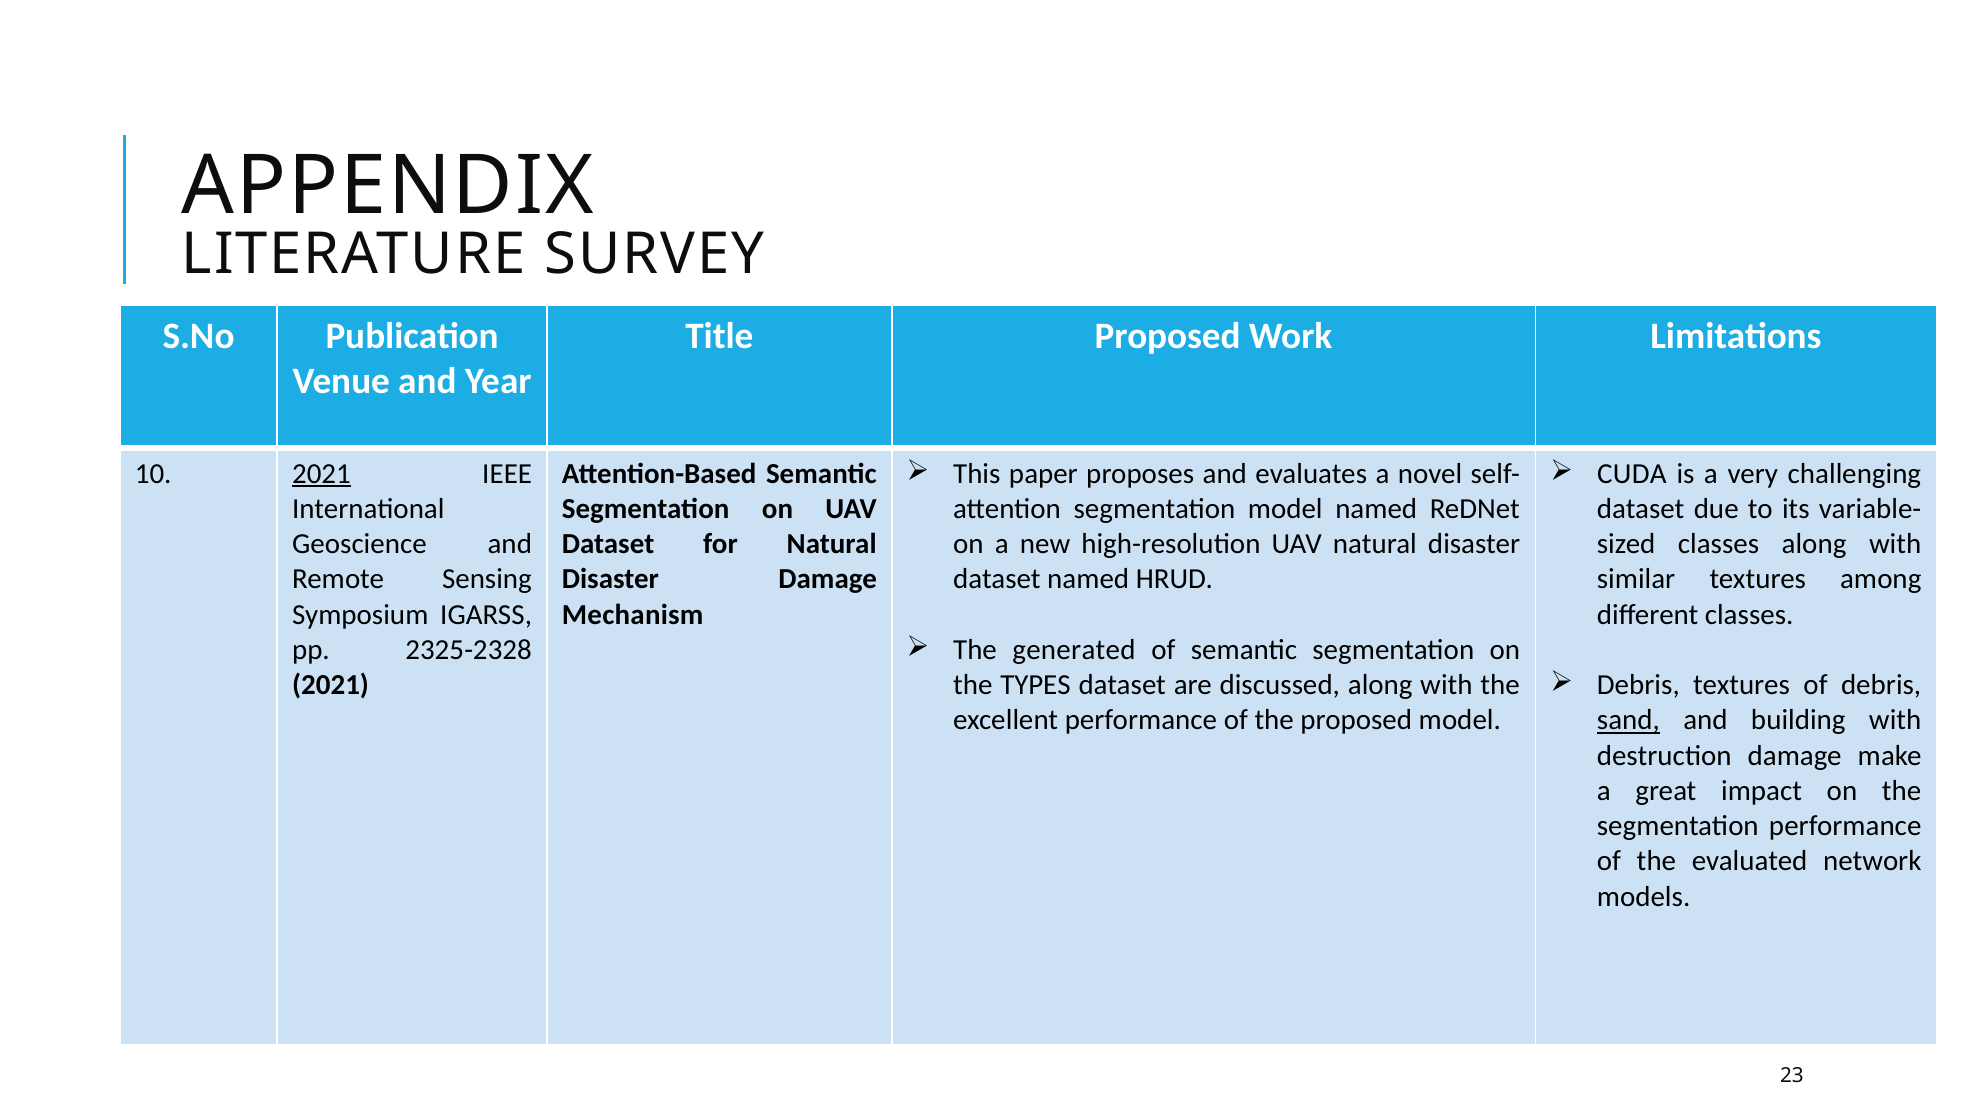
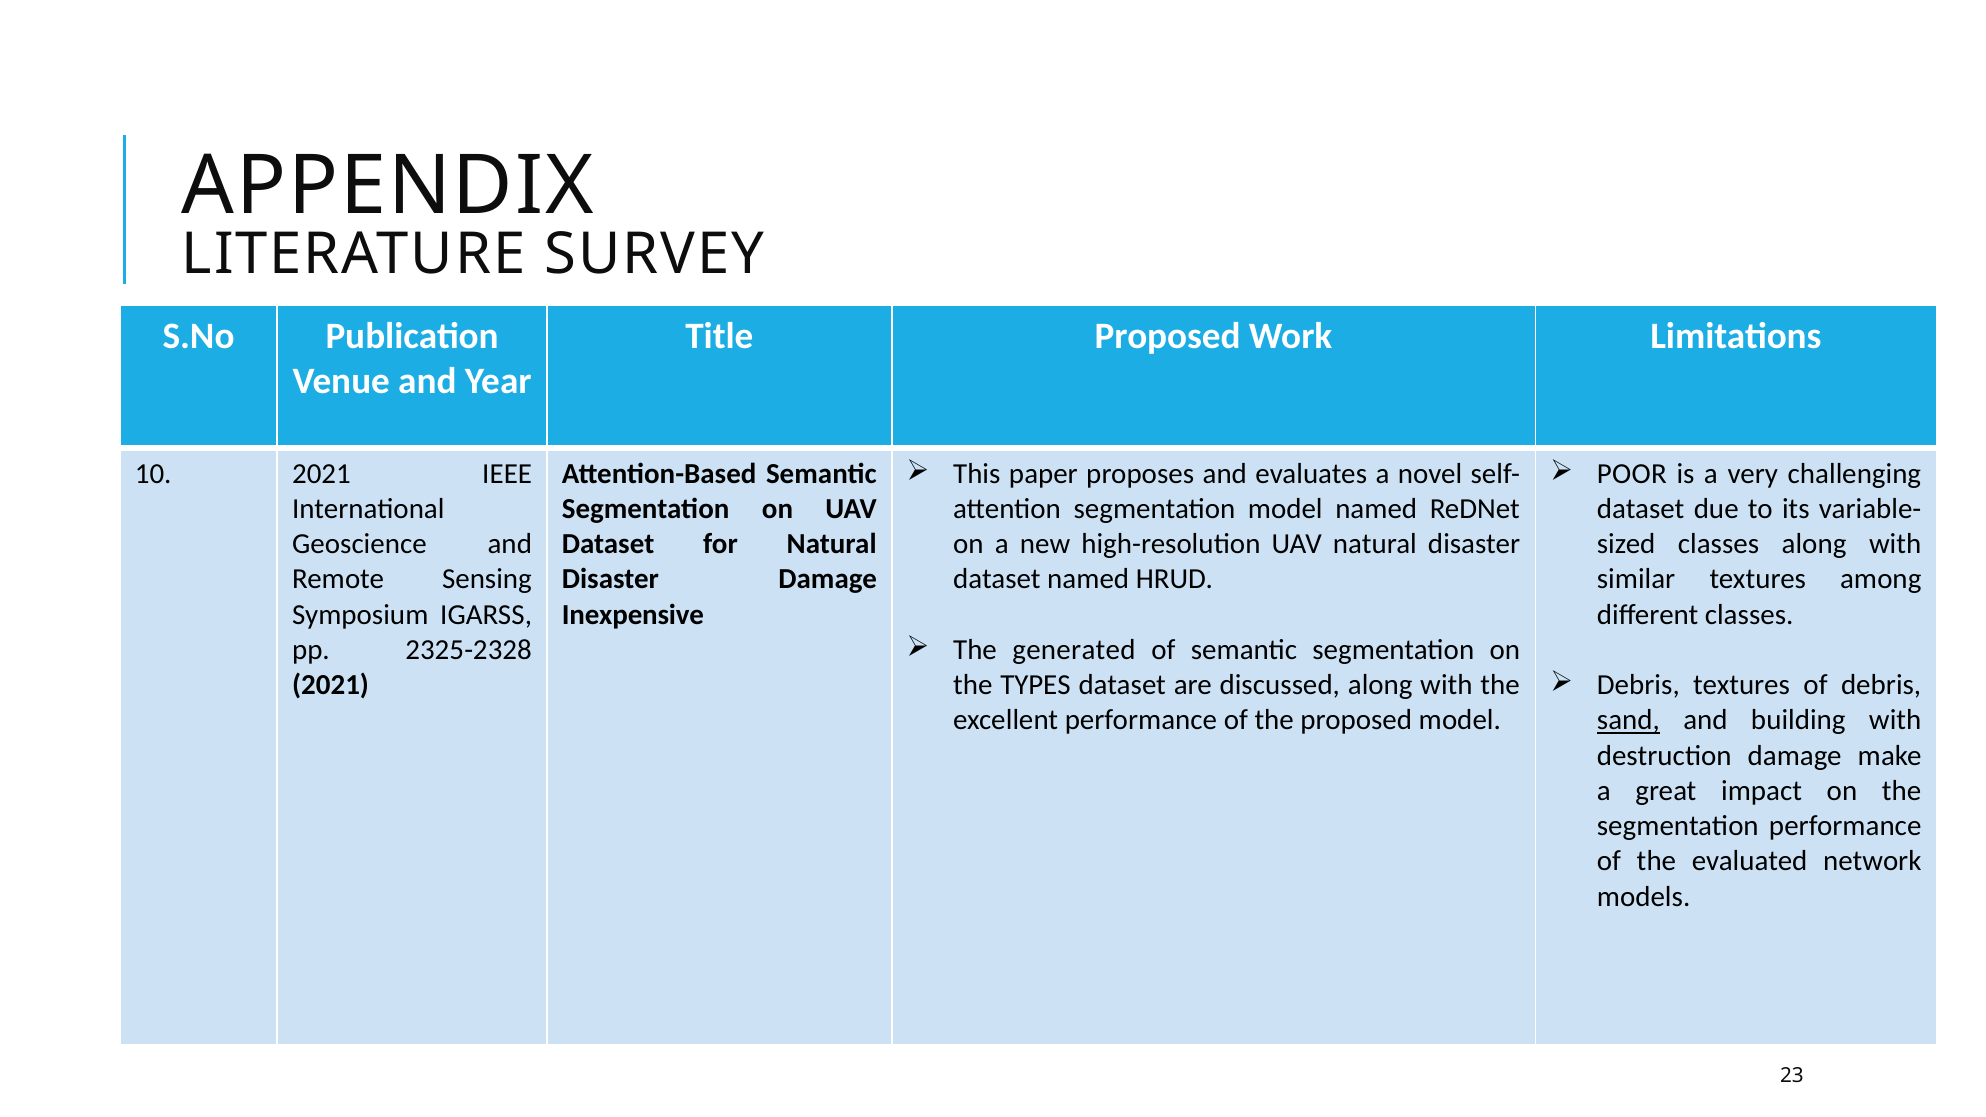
CUDA: CUDA -> POOR
2021 at (322, 474) underline: present -> none
Mechanism: Mechanism -> Inexpensive
